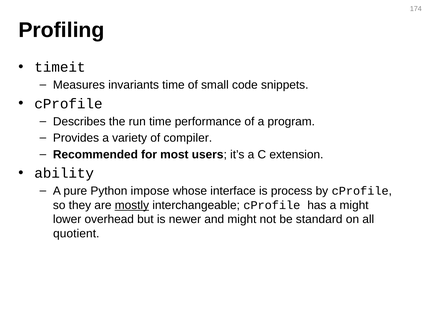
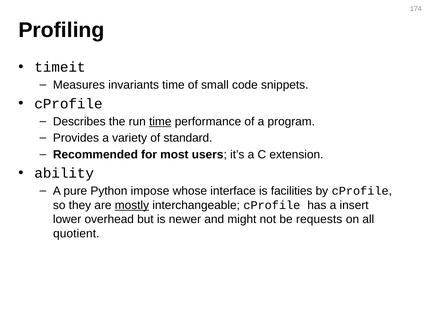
time at (160, 122) underline: none -> present
compiler: compiler -> standard
process: process -> facilities
a might: might -> insert
standard: standard -> requests
